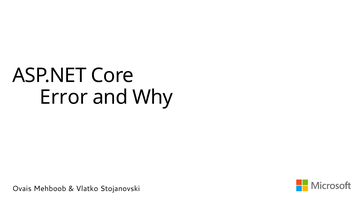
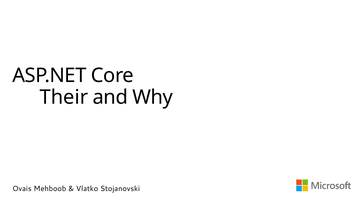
Error: Error -> Their
